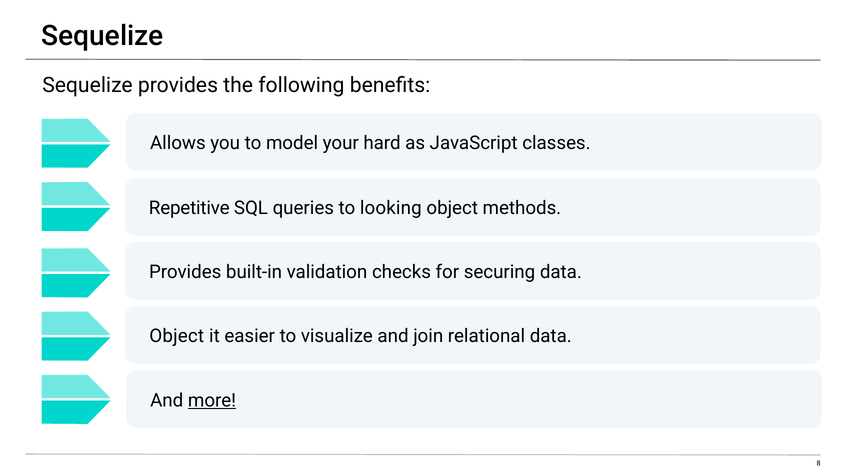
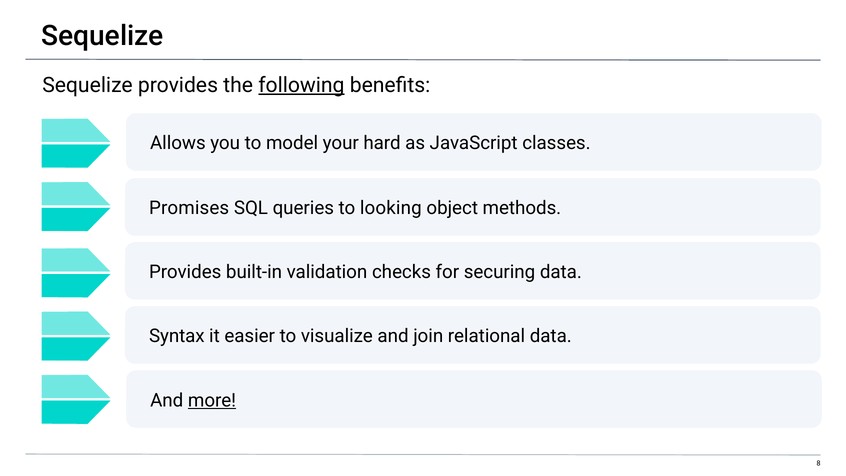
following underline: none -> present
Repetitive: Repetitive -> Promises
Object at (177, 336): Object -> Syntax
